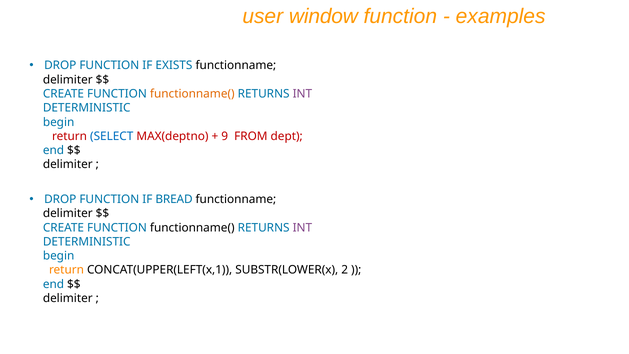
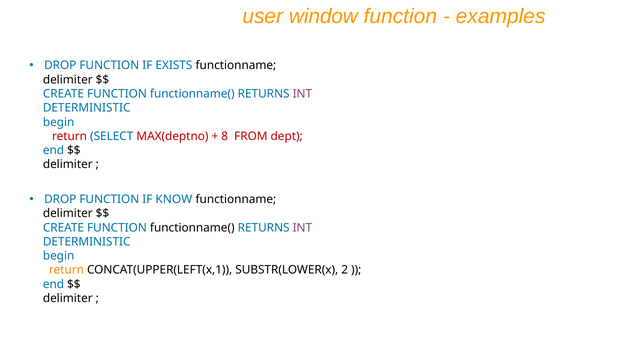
functionname( at (192, 94) colour: orange -> blue
9: 9 -> 8
BREAD: BREAD -> KNOW
